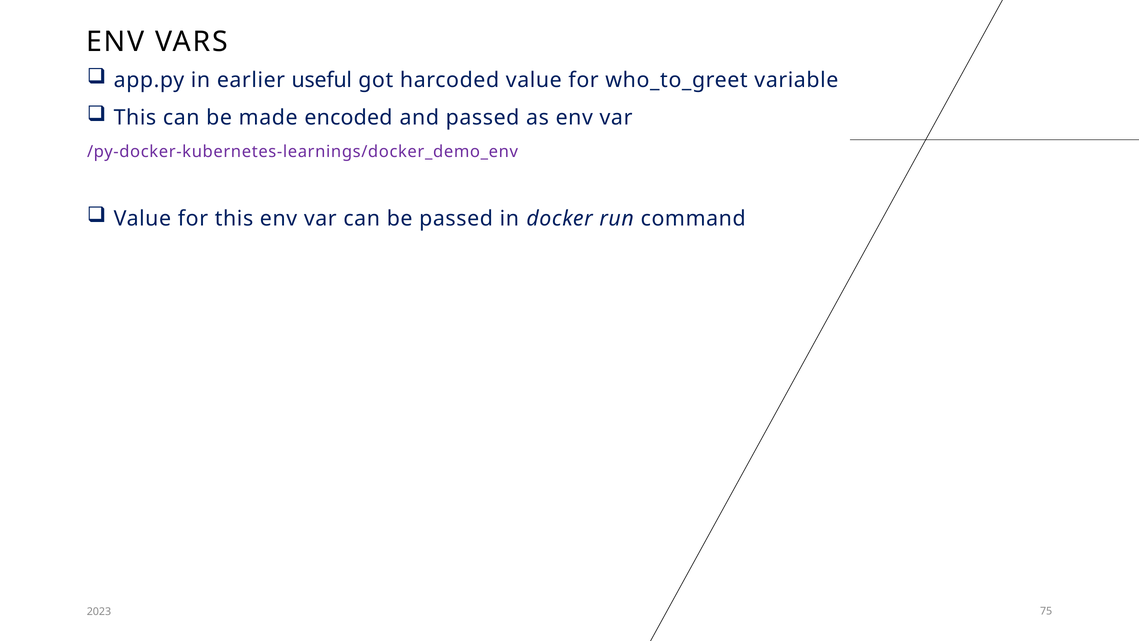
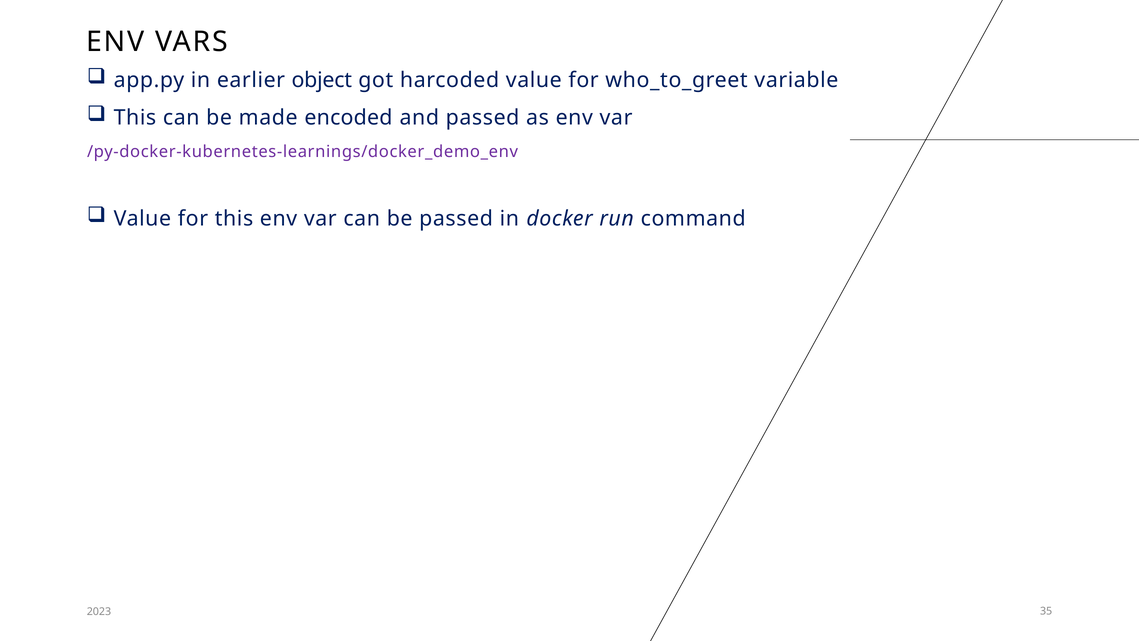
useful: useful -> object
75: 75 -> 35
